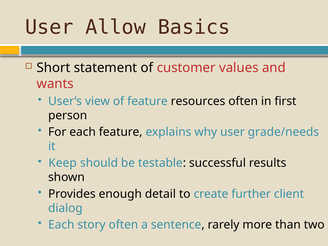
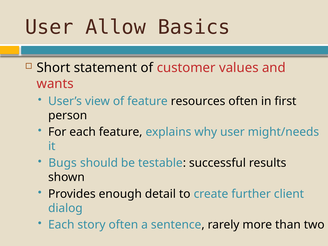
grade/needs: grade/needs -> might/needs
Keep: Keep -> Bugs
